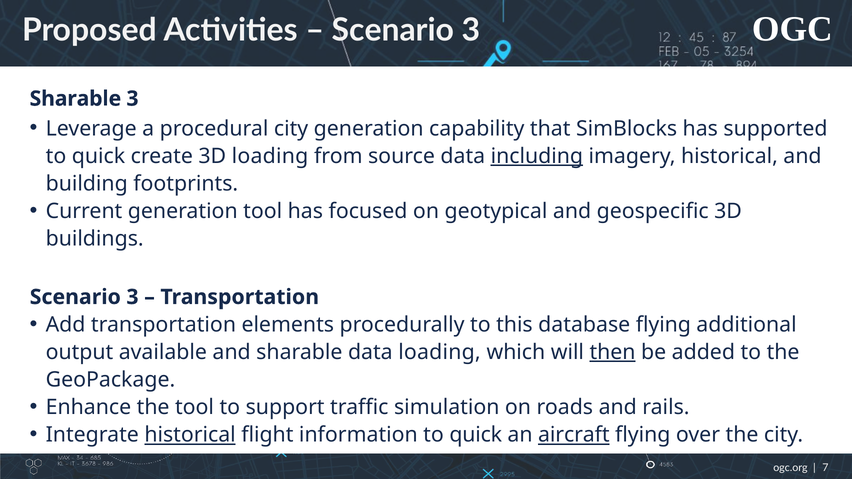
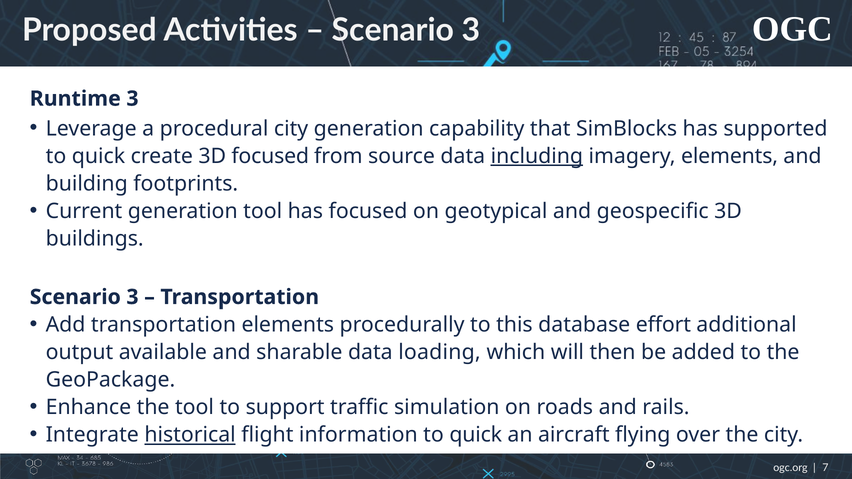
Sharable at (75, 99): Sharable -> Runtime
3D loading: loading -> focused
imagery historical: historical -> elements
database flying: flying -> effort
then underline: present -> none
aircraft underline: present -> none
